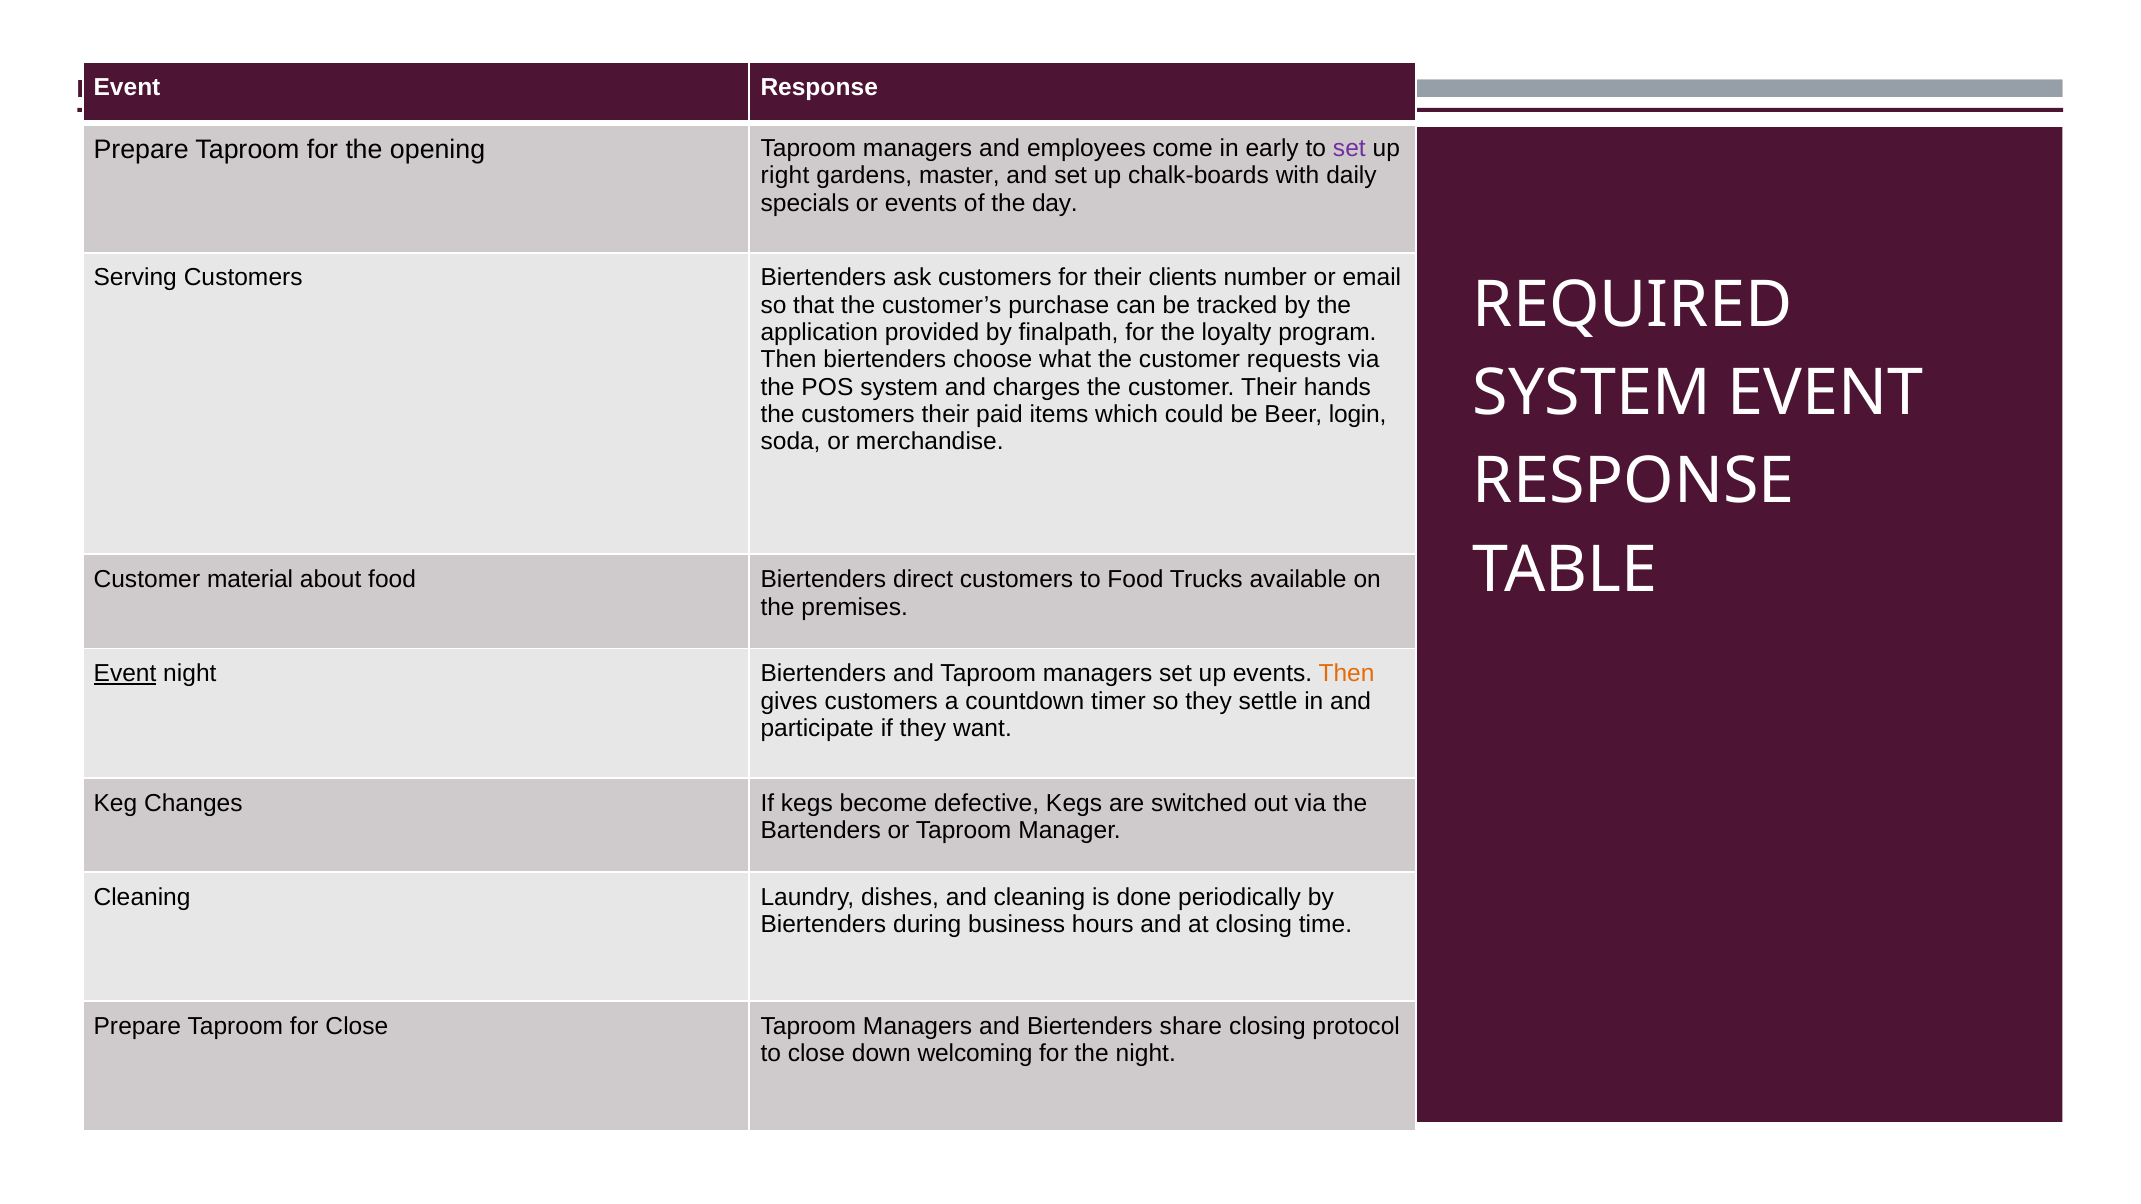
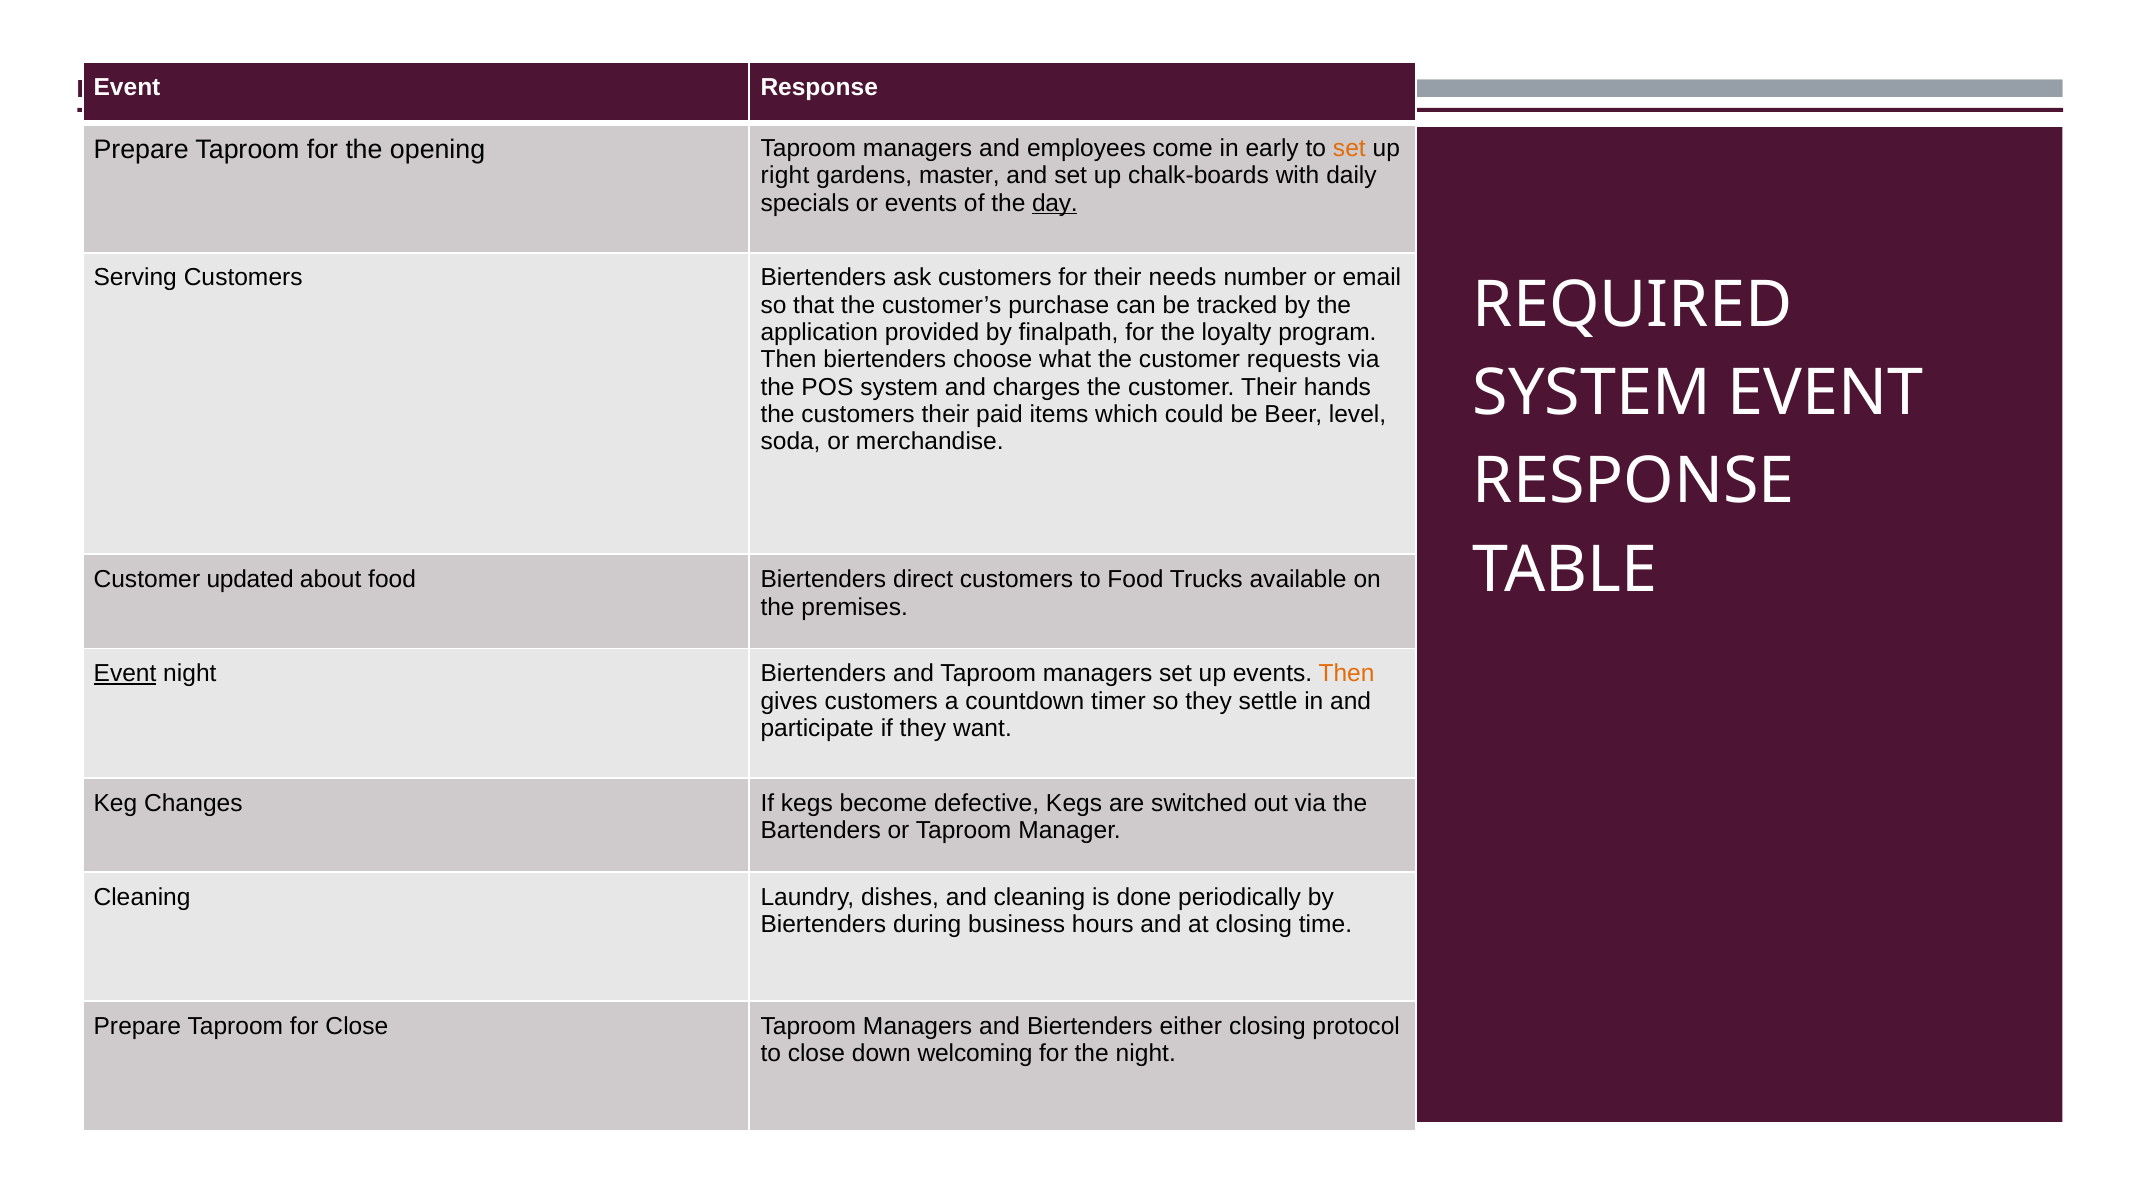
set at (1349, 148) colour: purple -> orange
day underline: none -> present
clients: clients -> needs
login: login -> level
material: material -> updated
share: share -> either
